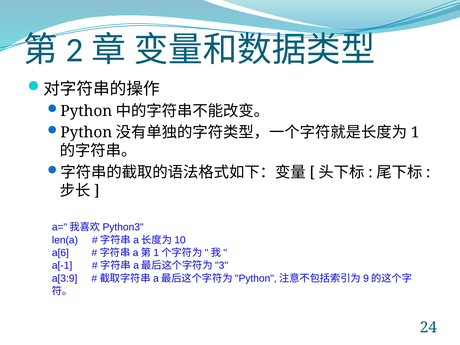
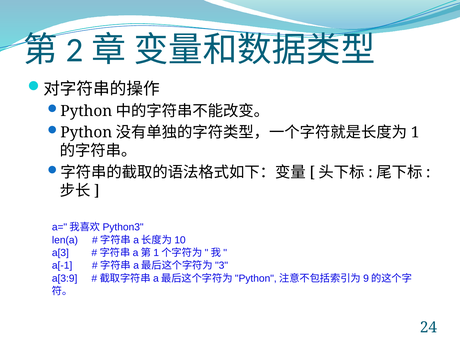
a[6: a[6 -> a[3
